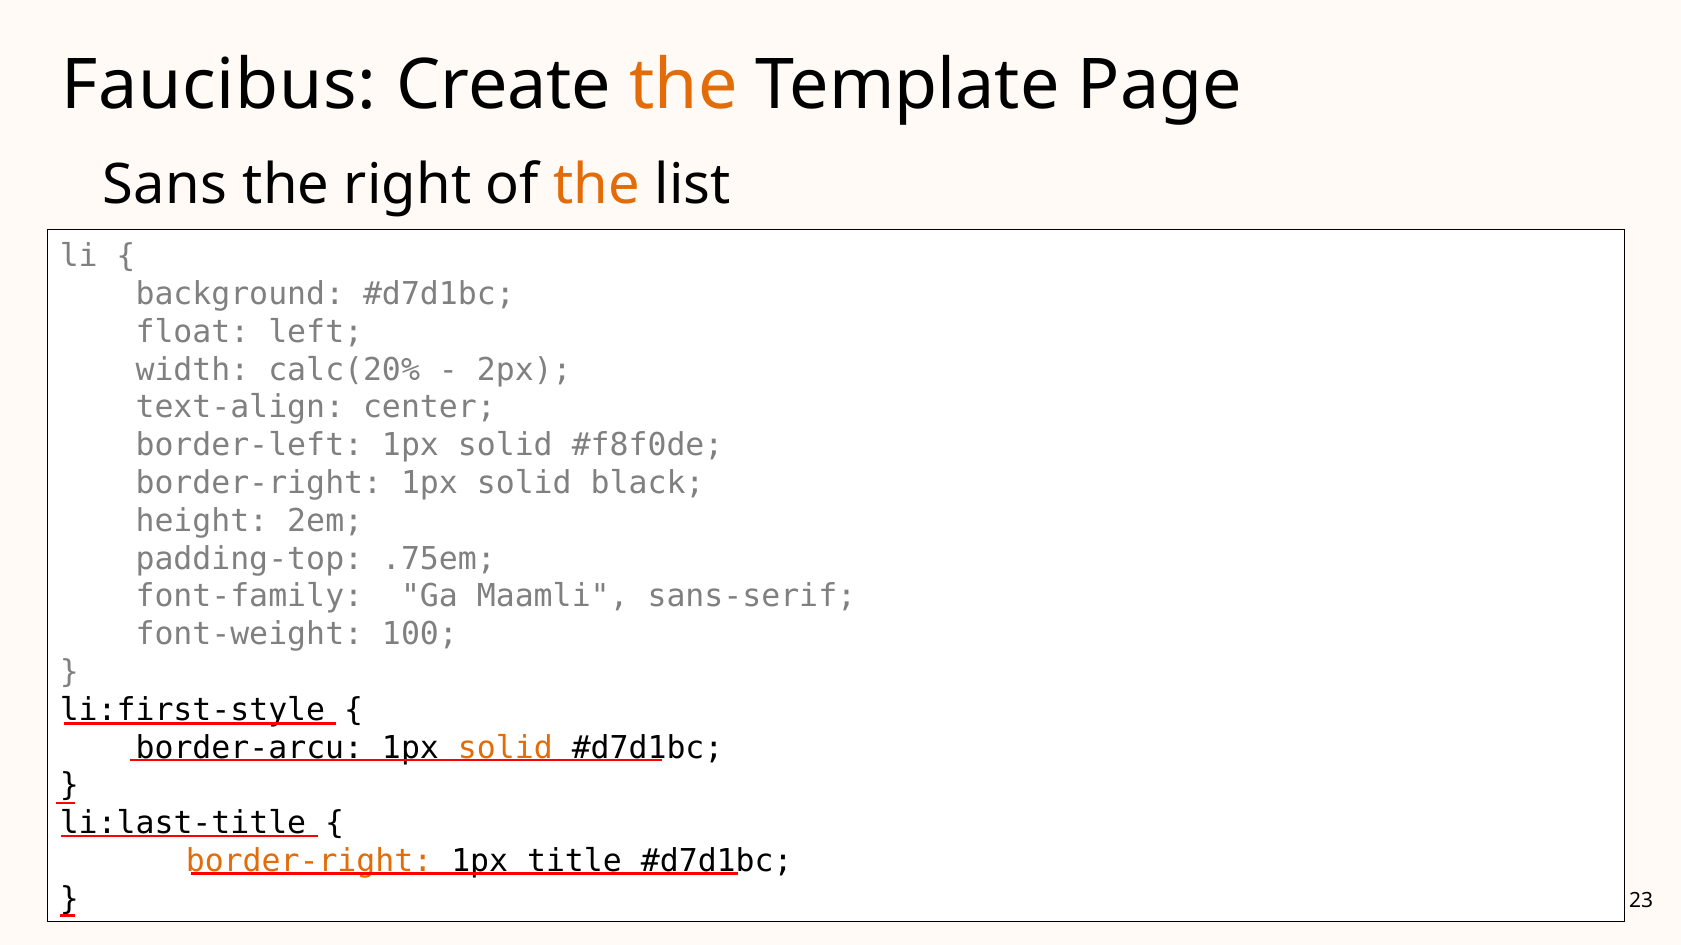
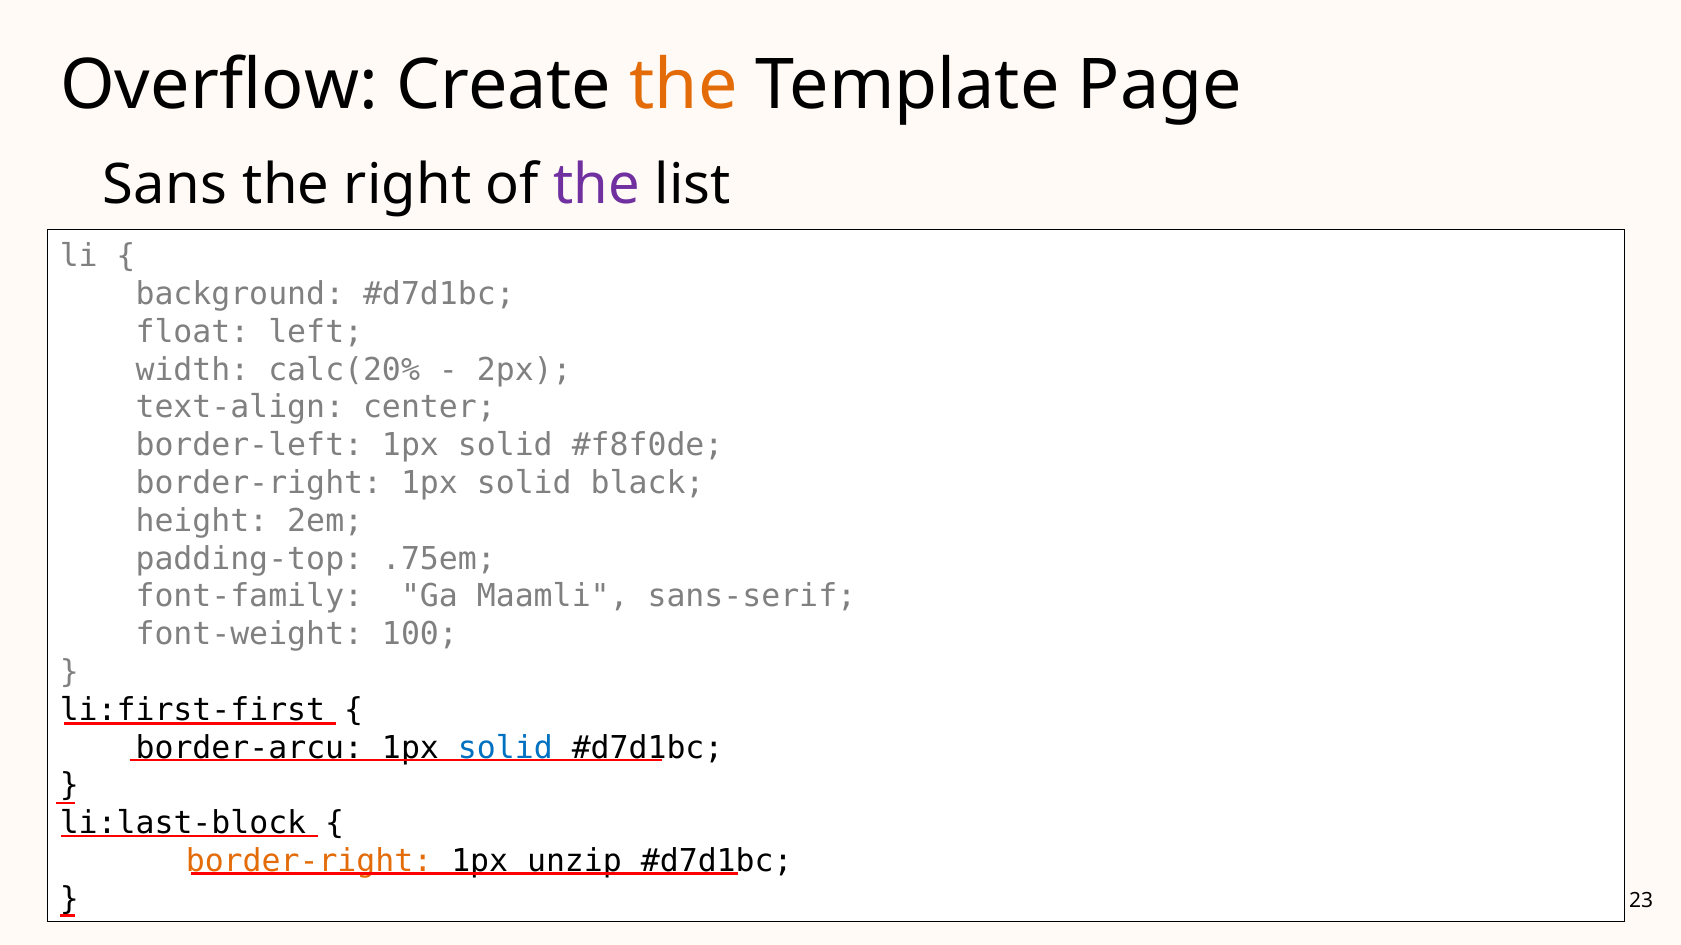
Faucibus: Faucibus -> Overflow
the at (597, 186) colour: orange -> purple
li:first-style: li:first-style -> li:first-first
solid at (505, 748) colour: orange -> blue
li:last-title: li:last-title -> li:last-block
title: title -> unzip
